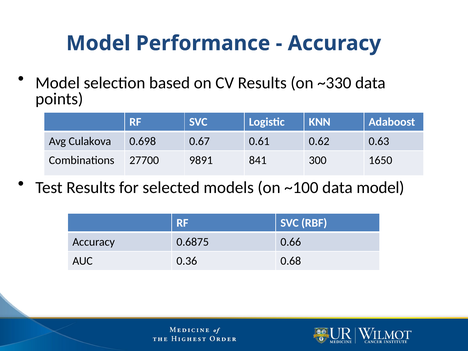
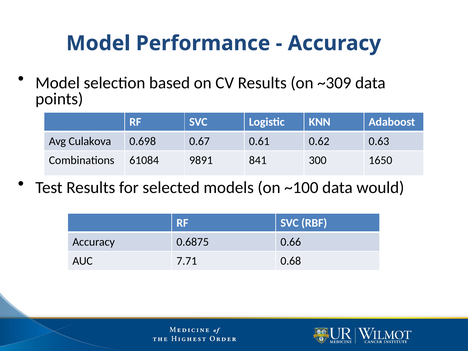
~330: ~330 -> ~309
27700: 27700 -> 61084
data model: model -> would
0.36: 0.36 -> 7.71
